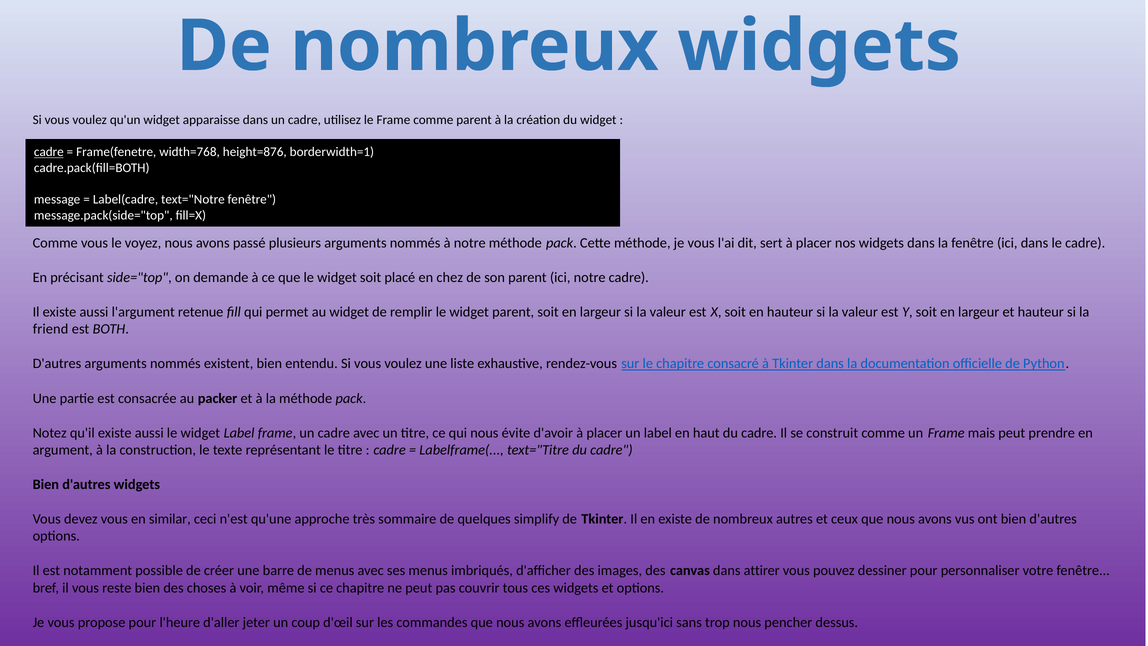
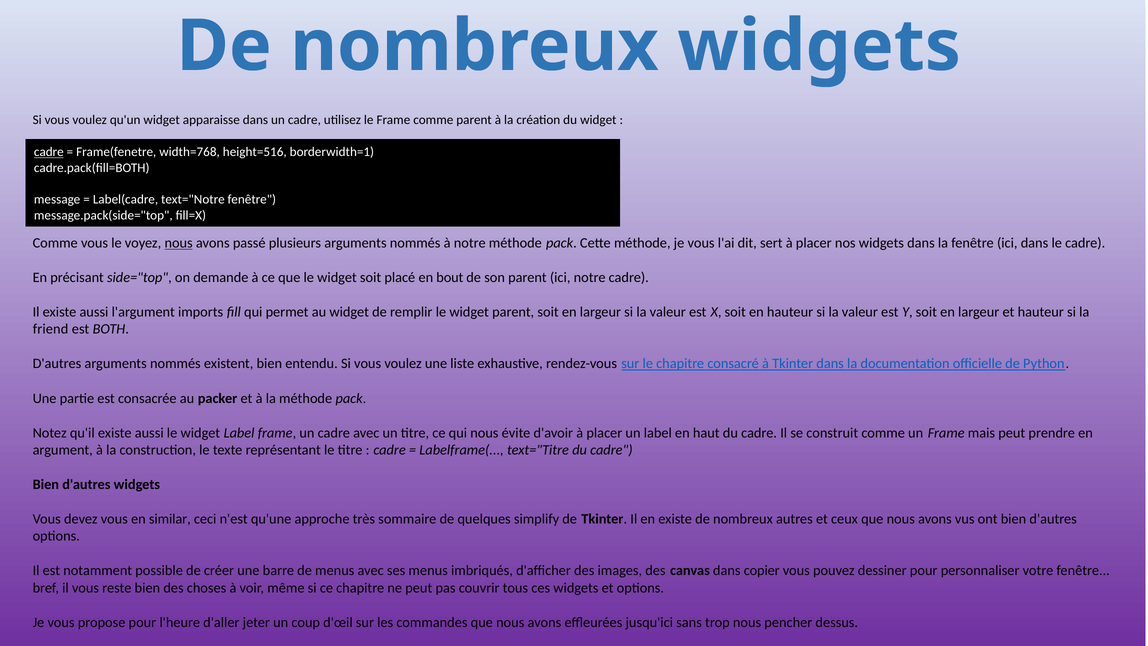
height=876: height=876 -> height=516
nous at (179, 243) underline: none -> present
chez: chez -> bout
retenue: retenue -> imports
attirer: attirer -> copier
